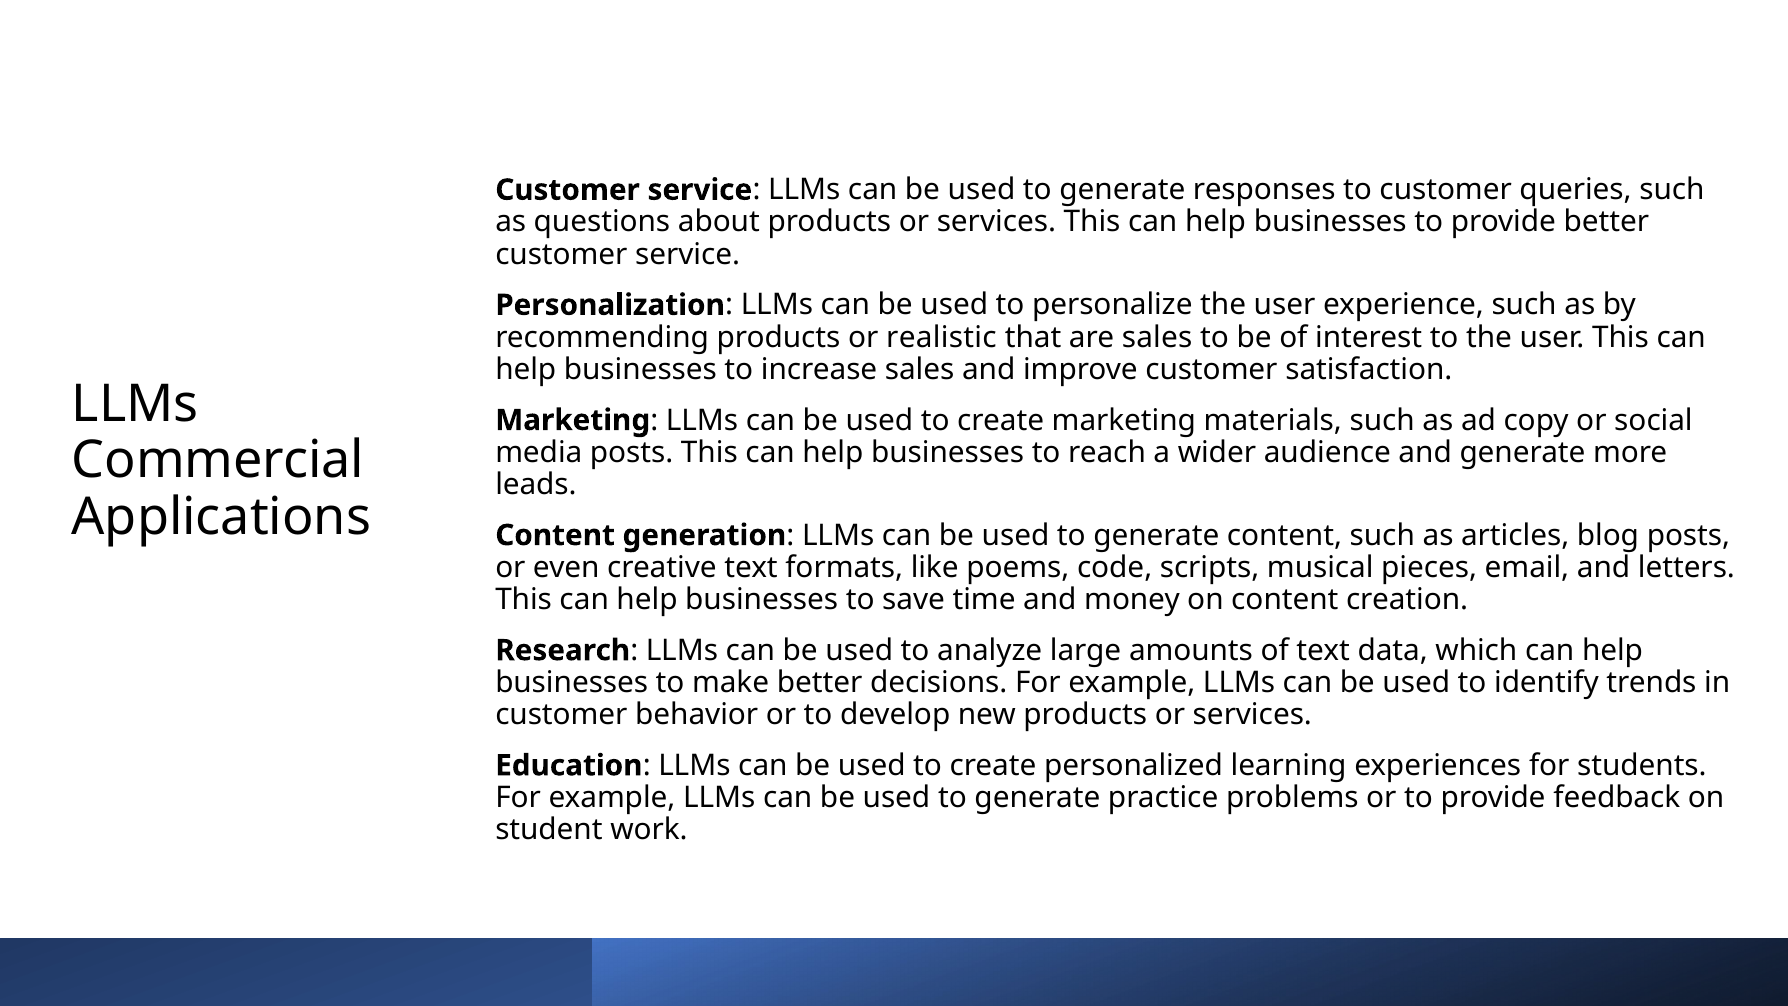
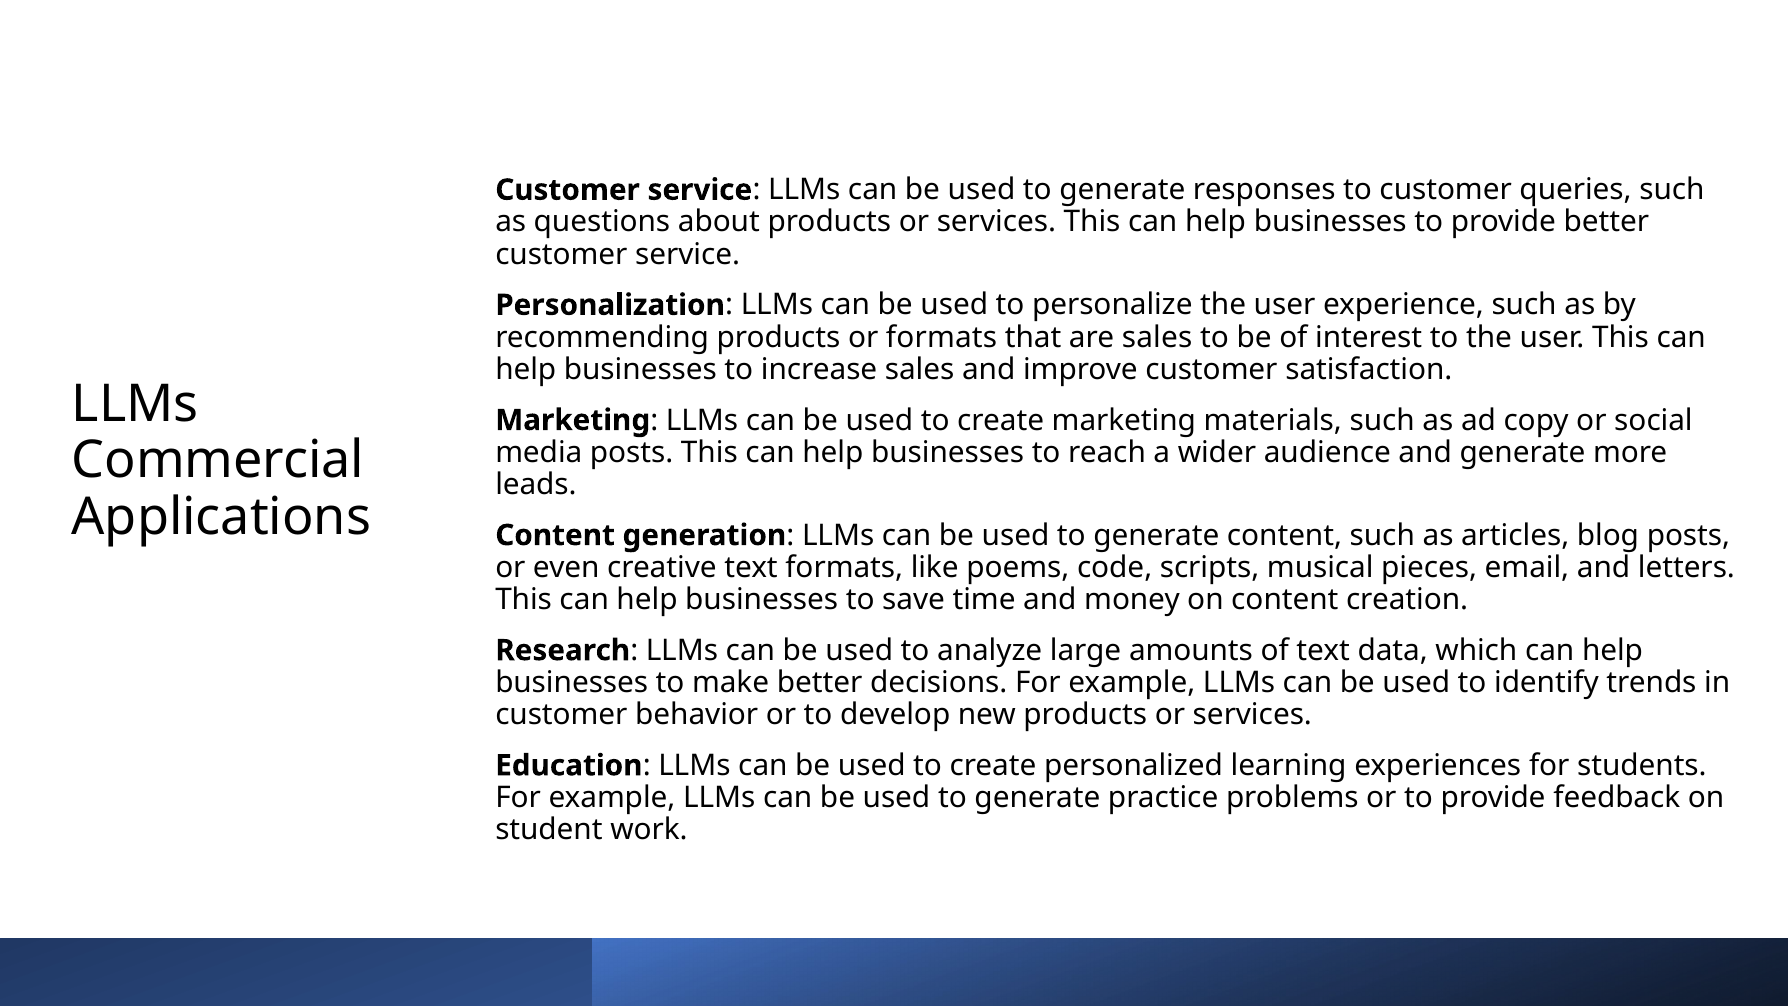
or realistic: realistic -> formats
